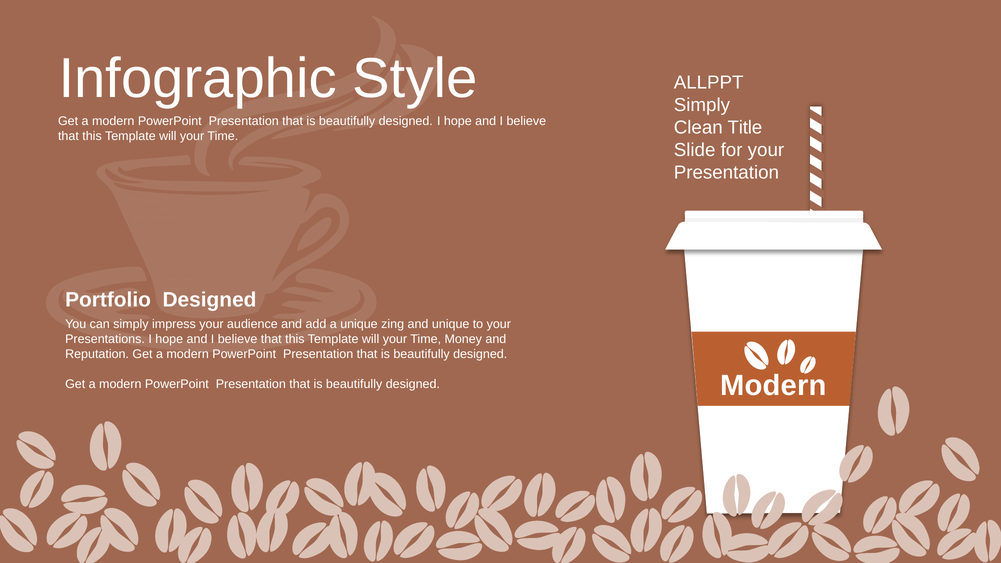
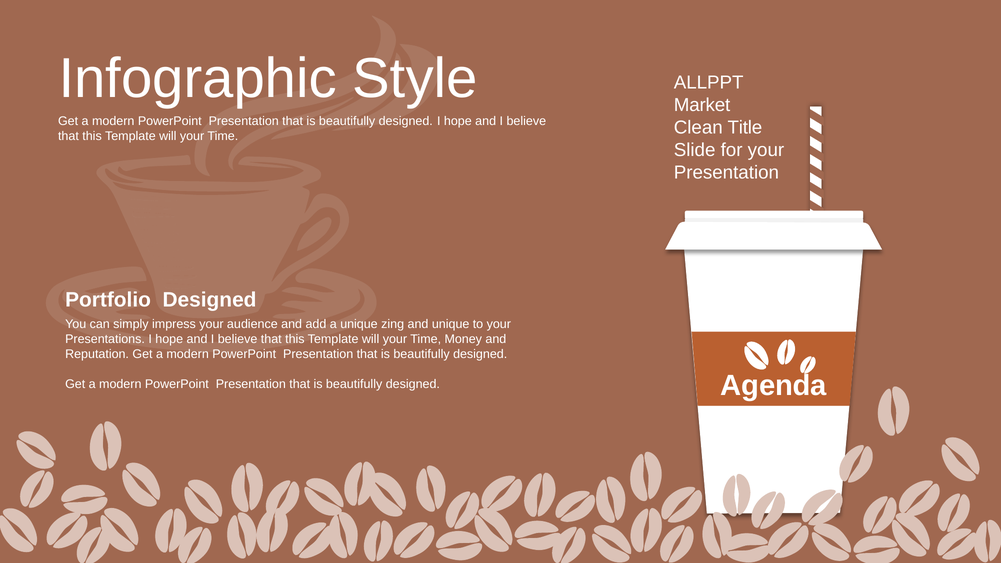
Simply at (702, 105): Simply -> Market
designed Modern: Modern -> Agenda
